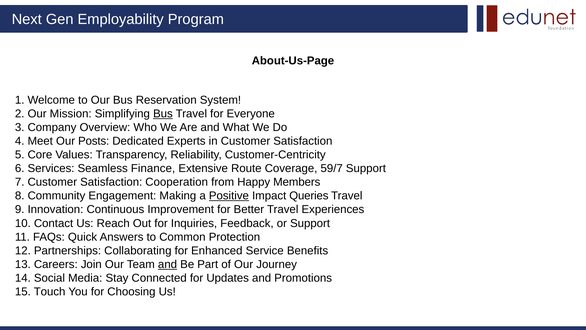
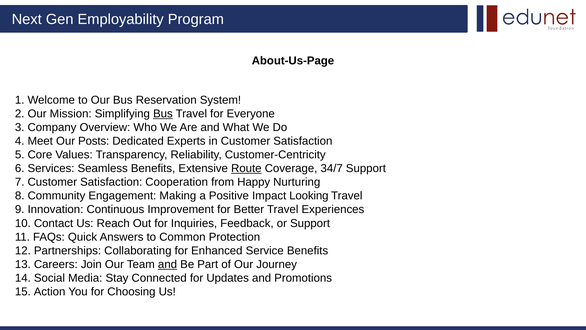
Seamless Finance: Finance -> Benefits
Route underline: none -> present
59/7: 59/7 -> 34/7
Members: Members -> Nurturing
Positive underline: present -> none
Queries: Queries -> Looking
Touch: Touch -> Action
